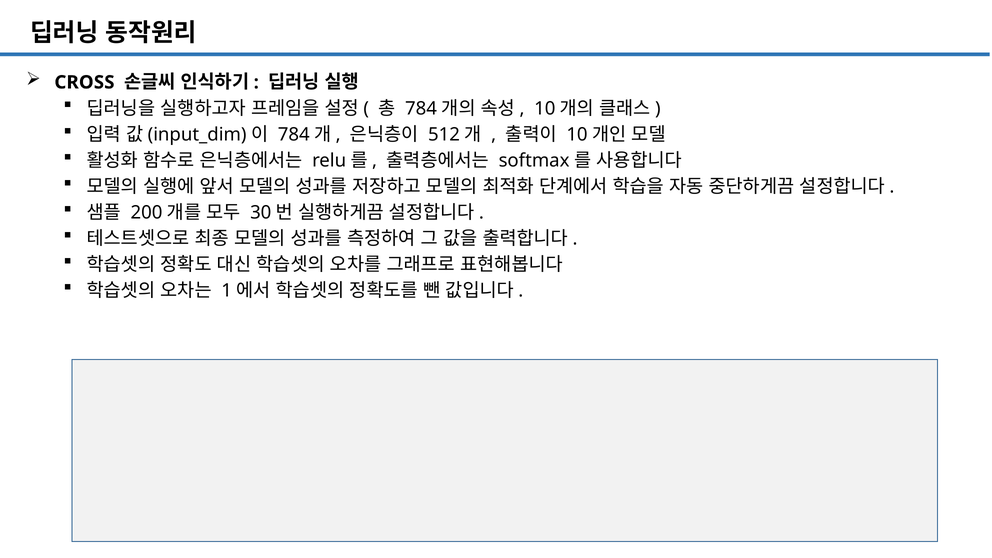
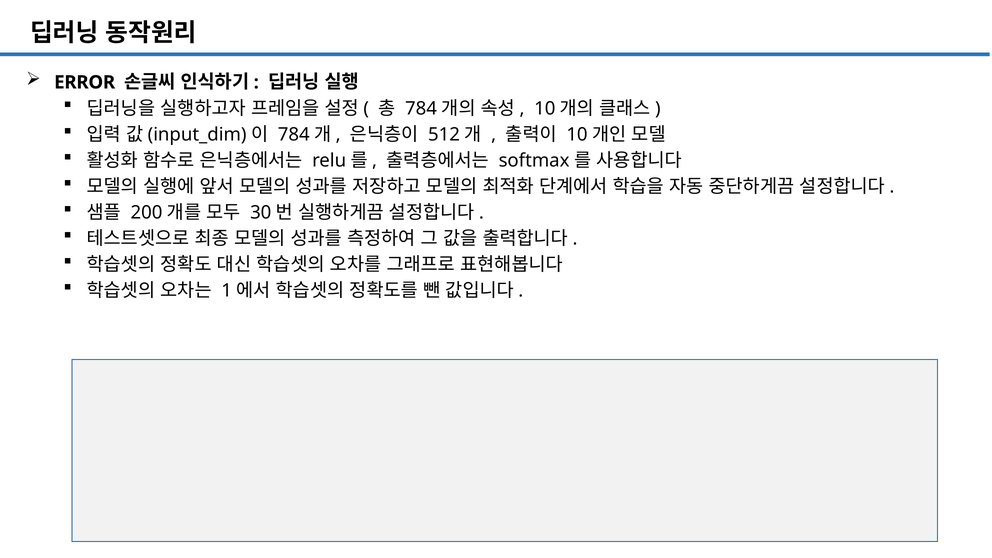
CROSS: CROSS -> ERROR
